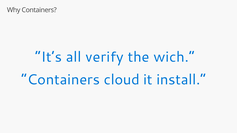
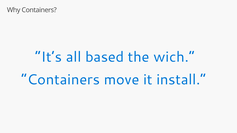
verify: verify -> based
cloud: cloud -> move
